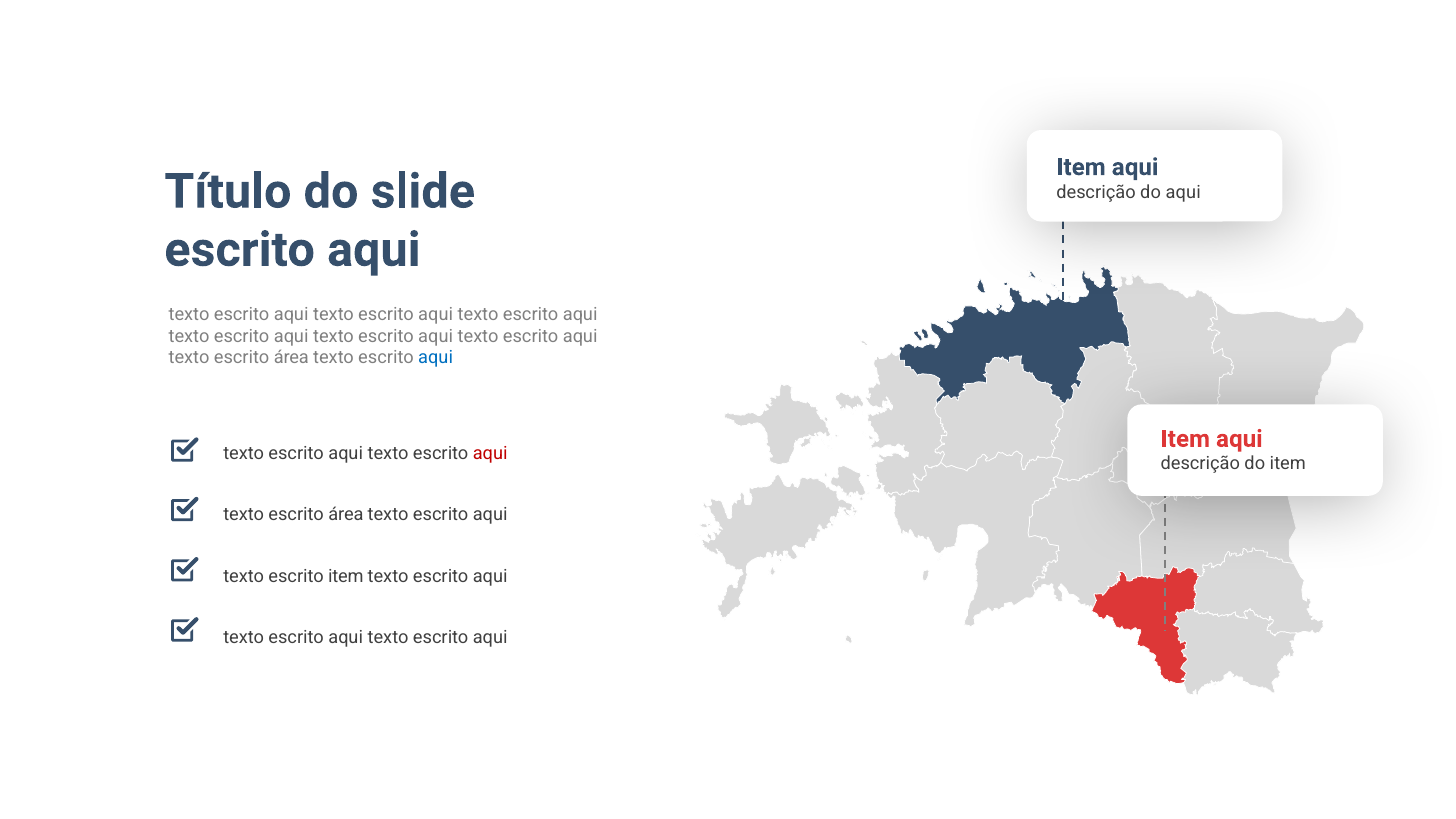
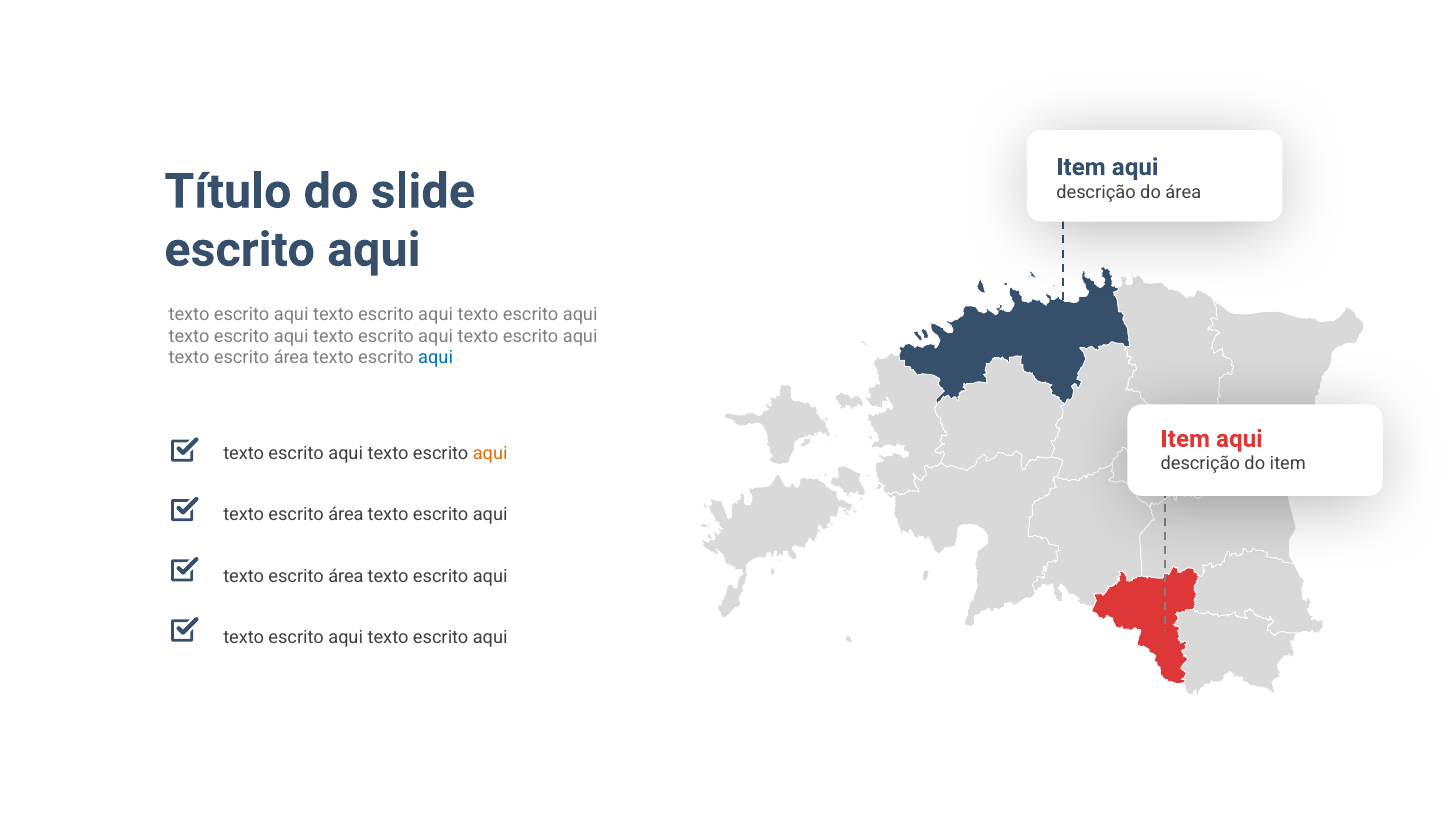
do aqui: aqui -> área
aqui at (490, 454) colour: red -> orange
item at (346, 576): item -> área
